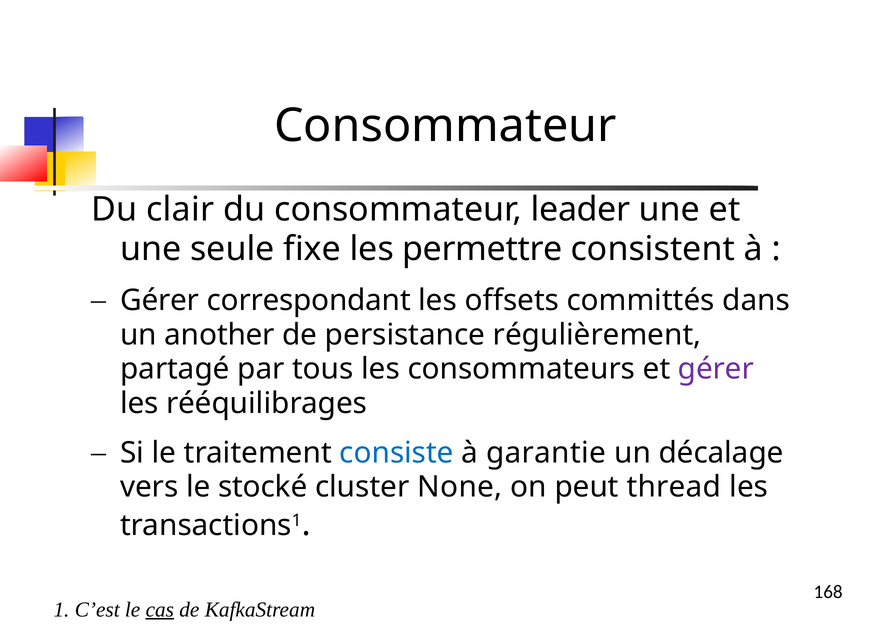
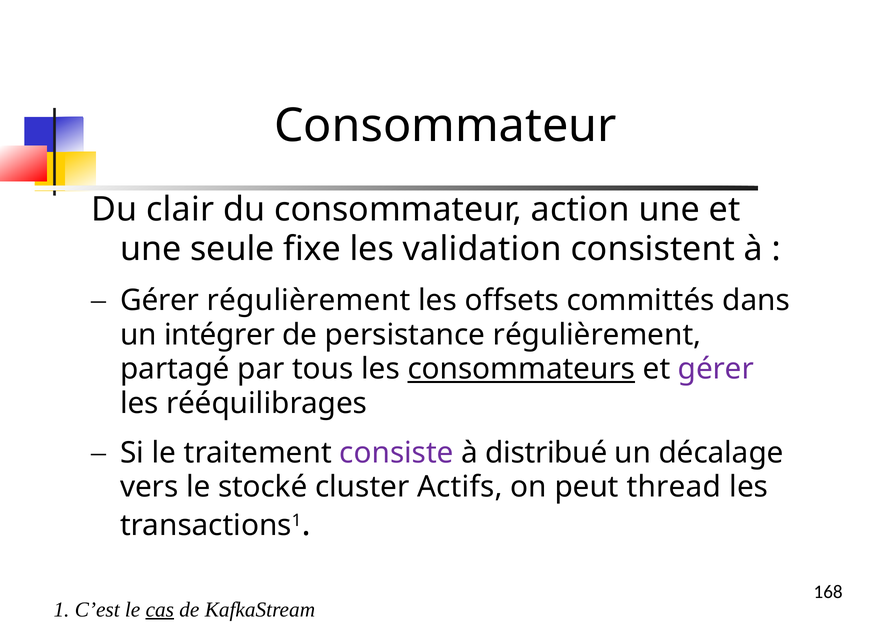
leader: leader -> action
permettre: permettre -> validation
Gérer correspondant: correspondant -> régulièrement
another: another -> intégrer
consommateurs underline: none -> present
consiste colour: blue -> purple
garantie: garantie -> distribué
None: None -> Actifs
